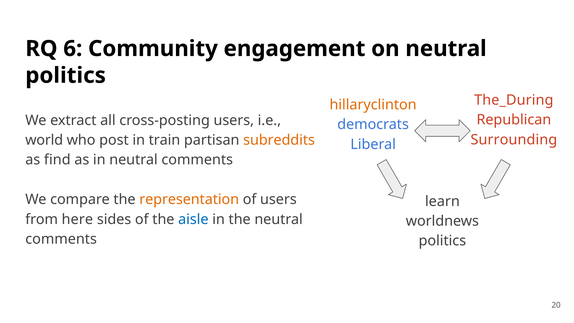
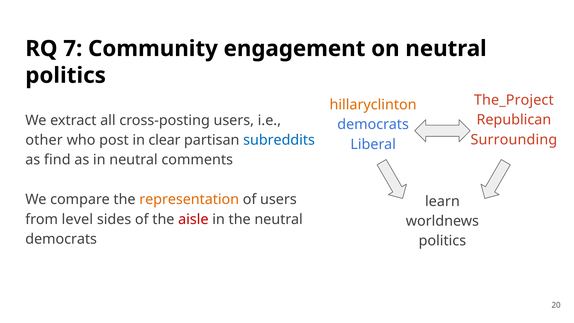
6: 6 -> 7
The_During: The_During -> The_Project
world: world -> other
train: train -> clear
subreddits colour: orange -> blue
here: here -> level
aisle colour: blue -> red
comments at (61, 239): comments -> democrats
